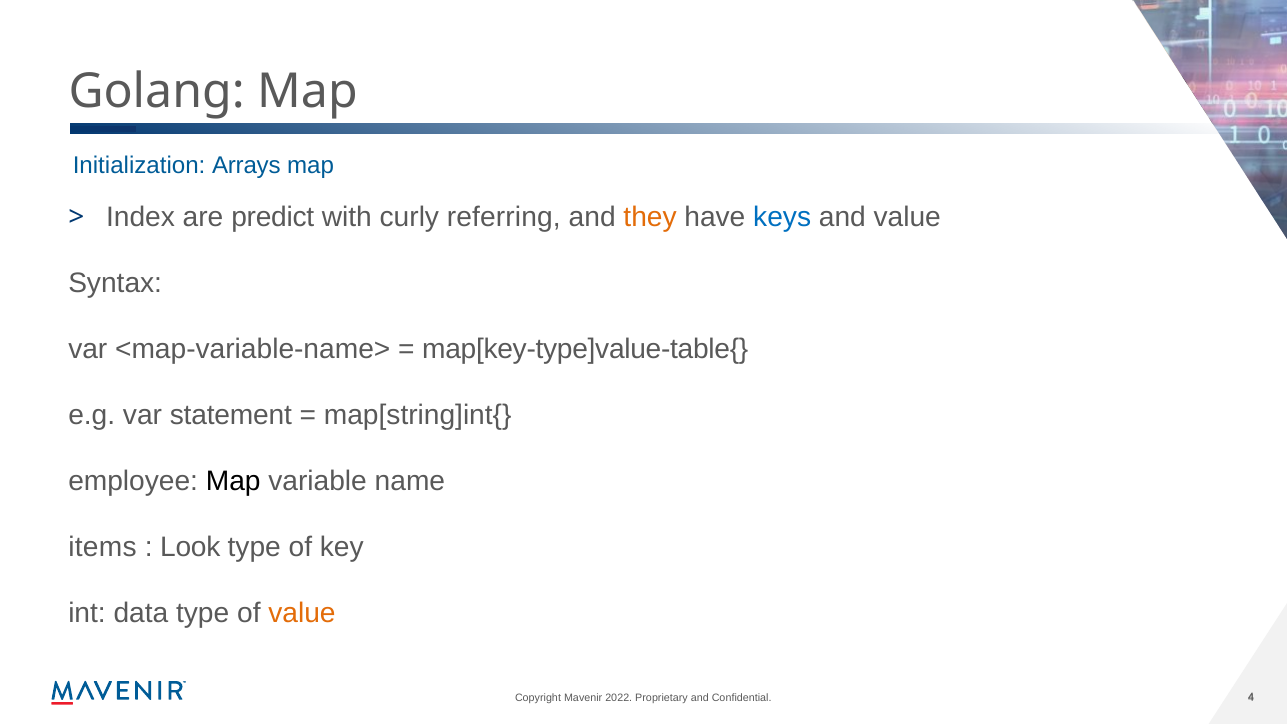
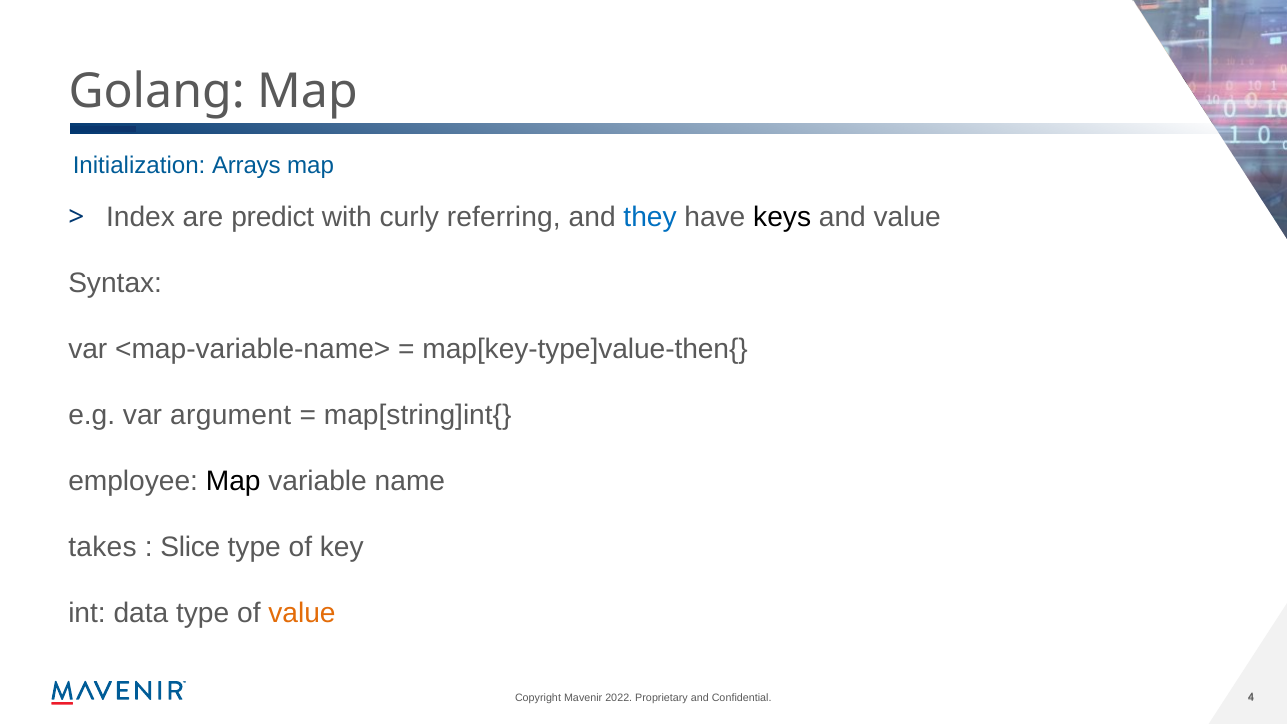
they colour: orange -> blue
keys colour: blue -> black
map[key-type]value-table{: map[key-type]value-table{ -> map[key-type]value-then{
statement: statement -> argument
items: items -> takes
Look: Look -> Slice
